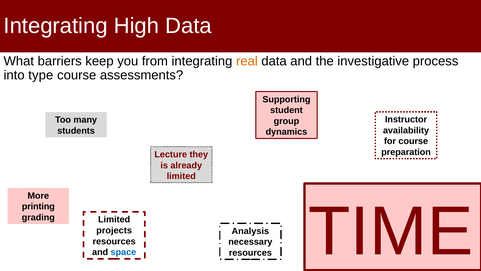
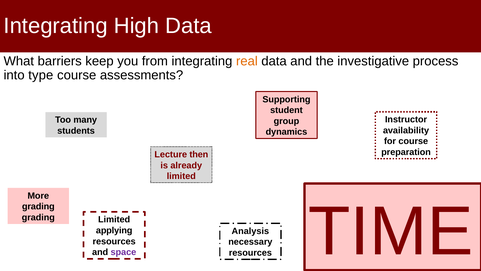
they: they -> then
printing at (38, 206): printing -> grading
projects: projects -> applying
space colour: blue -> purple
